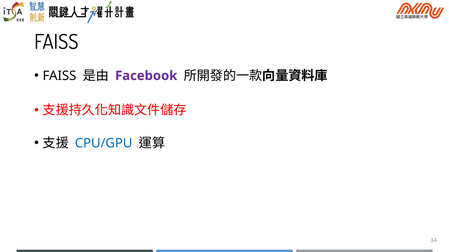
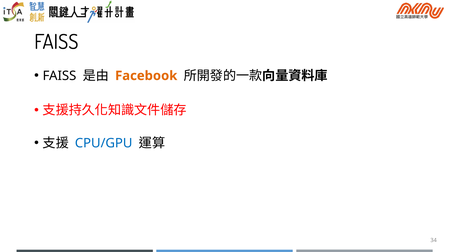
Facebook colour: purple -> orange
